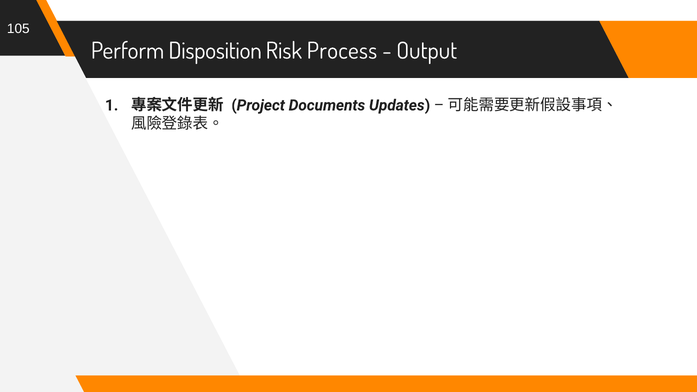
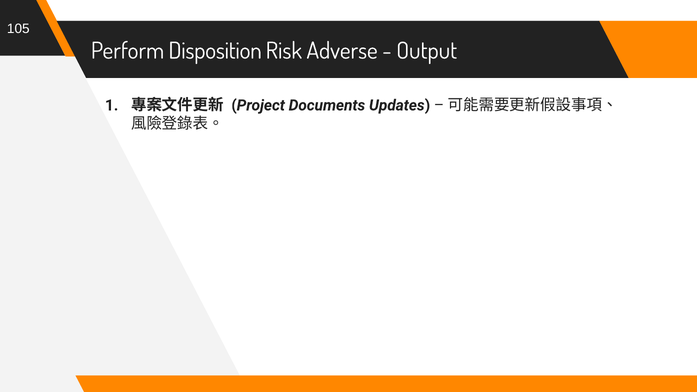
Process: Process -> Adverse
